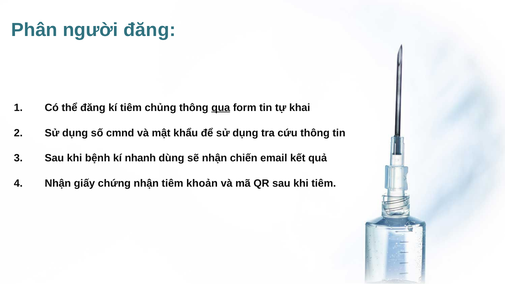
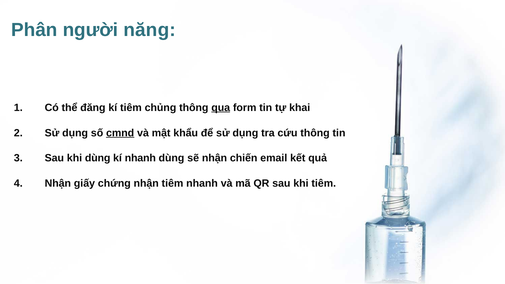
người đăng: đăng -> năng
cmnd underline: none -> present
khi bệnh: bệnh -> dùng
tiêm khoản: khoản -> nhanh
